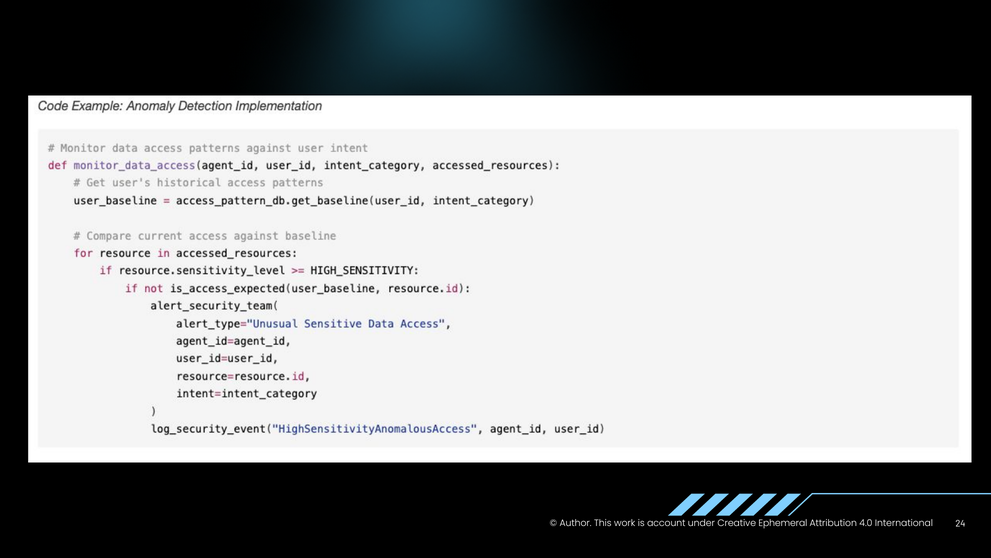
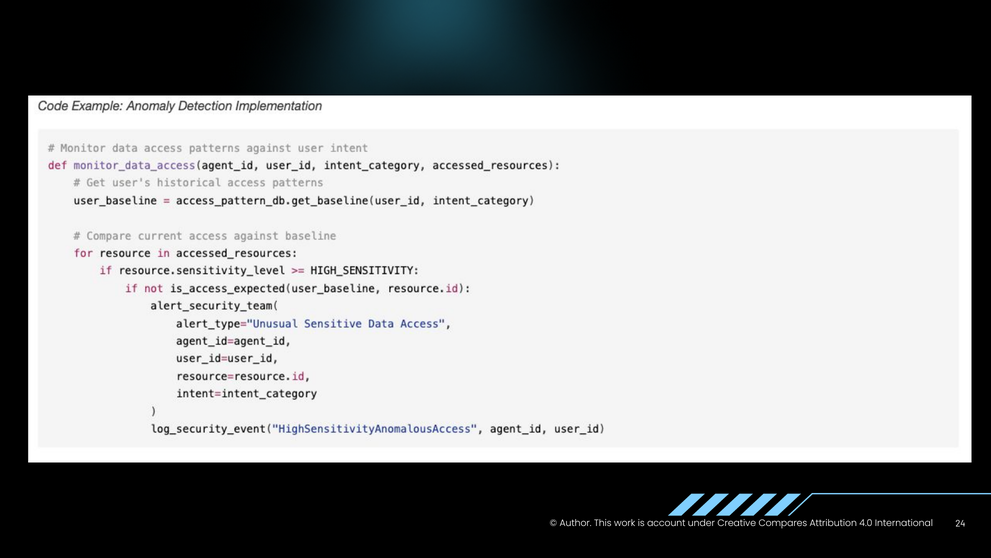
Ephemeral: Ephemeral -> Compares
